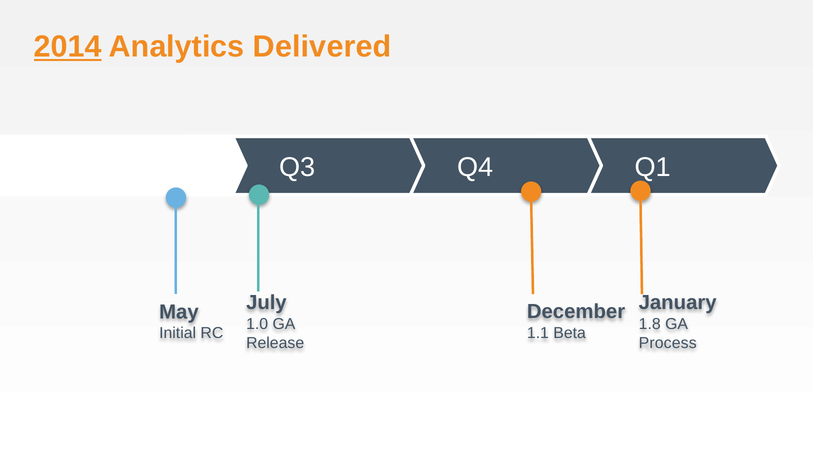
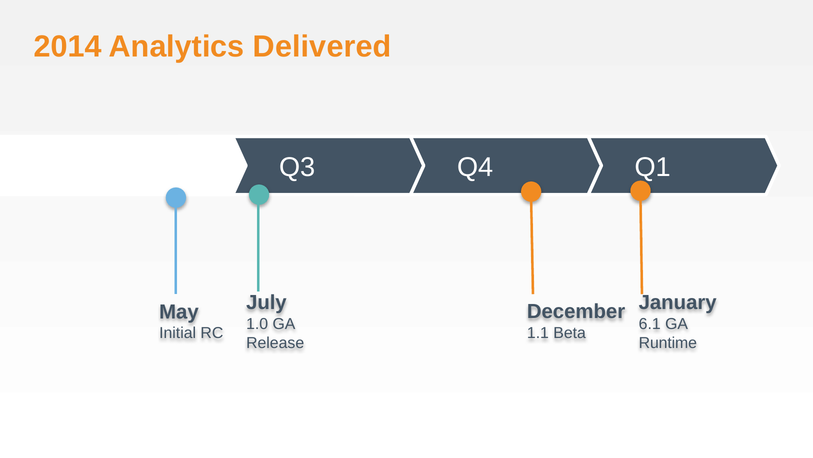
2014 underline: present -> none
1.8: 1.8 -> 6.1
Process: Process -> Runtime
